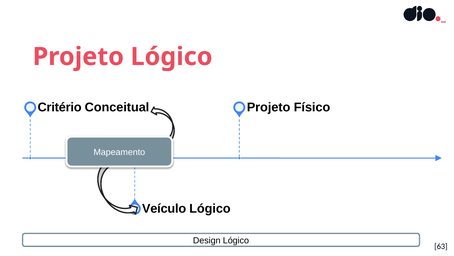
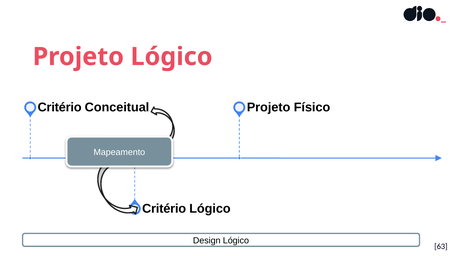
Veículo at (164, 208): Veículo -> Critério
